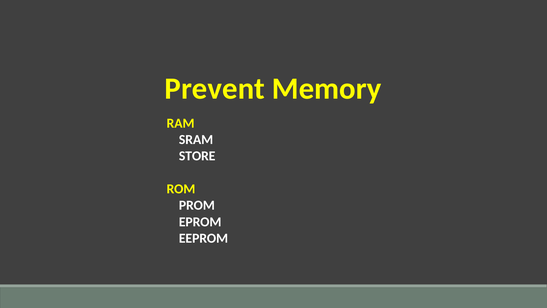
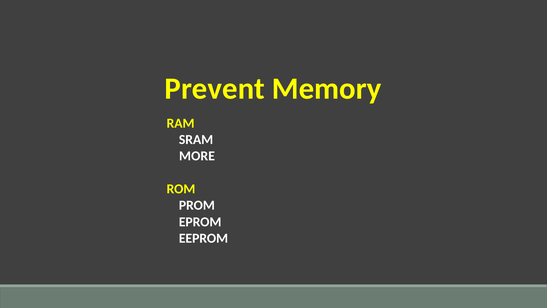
STORE: STORE -> MORE
